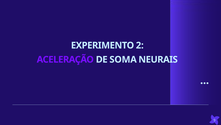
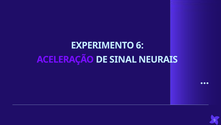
2: 2 -> 6
SOMA: SOMA -> SINAL
